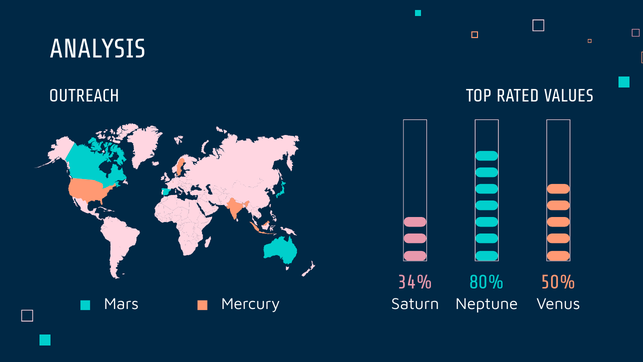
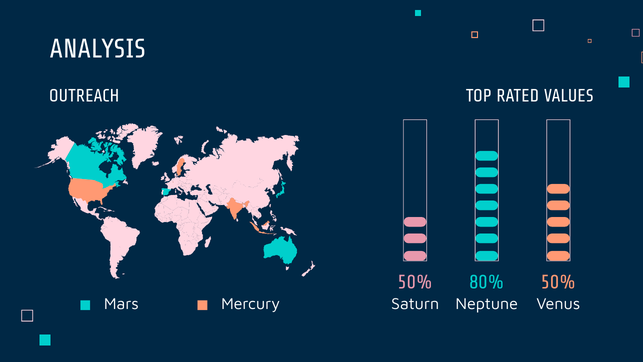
34% at (415, 282): 34% -> 50%
